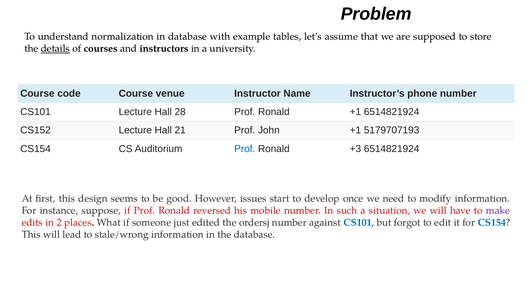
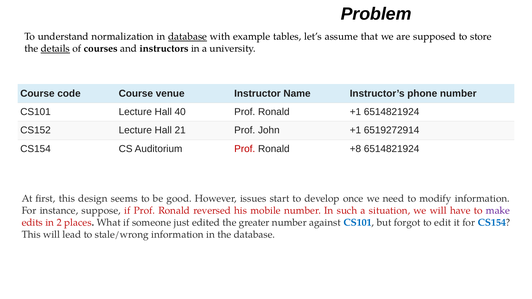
database at (188, 37) underline: none -> present
28: 28 -> 40
5179707193: 5179707193 -> 6519272914
Prof at (245, 149) colour: blue -> red
+3: +3 -> +8
ordersj: ordersj -> greater
